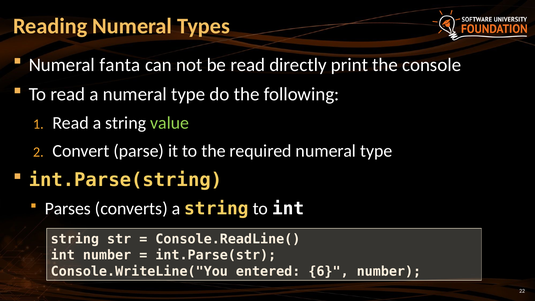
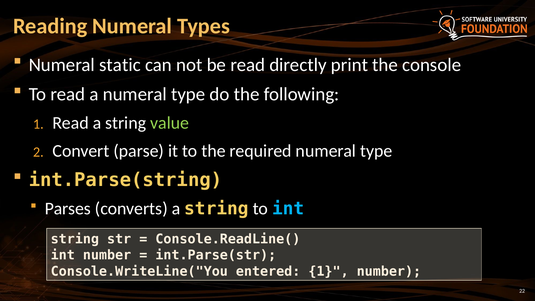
fanta: fanta -> static
int at (288, 209) colour: white -> light blue
entered 6: 6 -> 1
